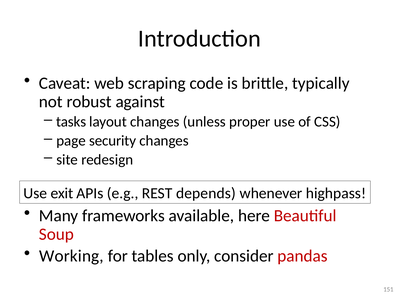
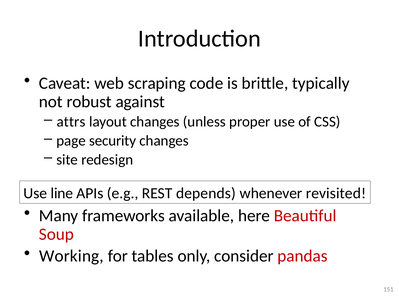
tasks: tasks -> attrs
exit: exit -> line
highpass: highpass -> revisited
